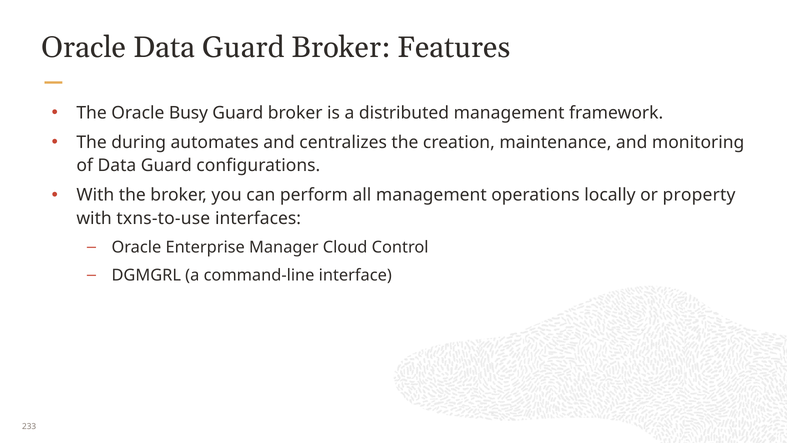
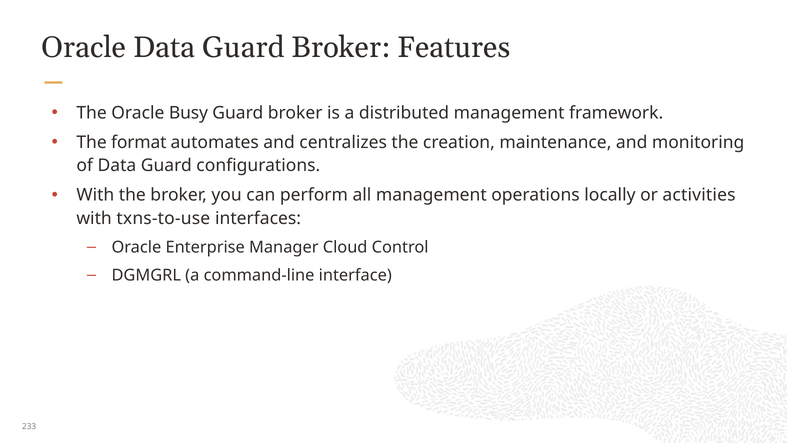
during: during -> format
property: property -> activities
